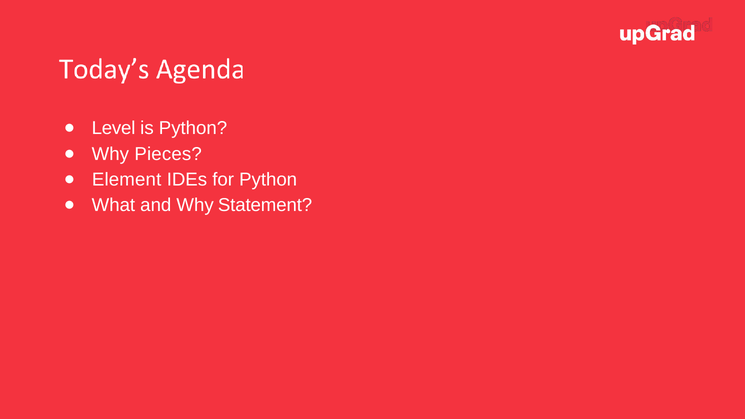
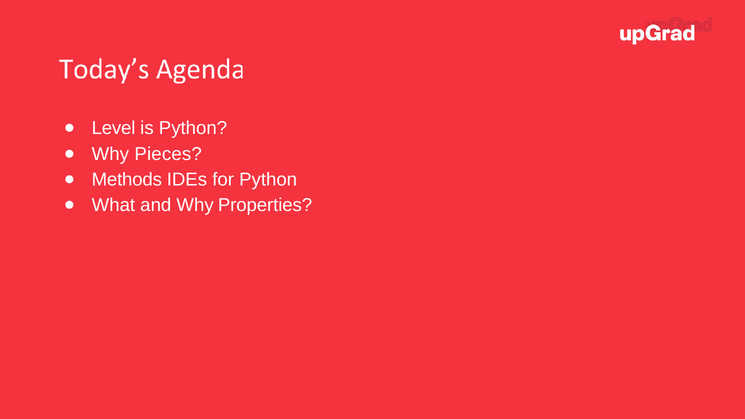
Element: Element -> Methods
Statement: Statement -> Properties
